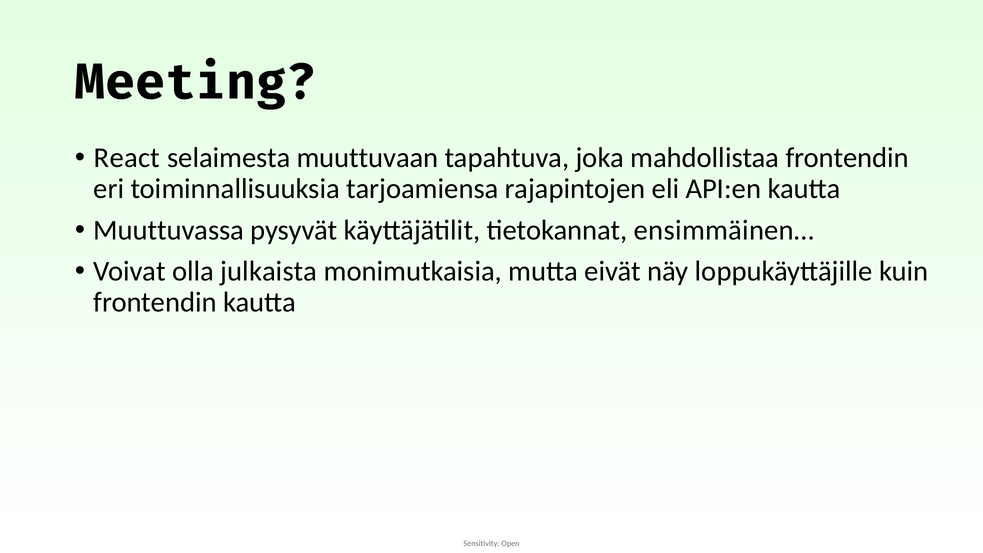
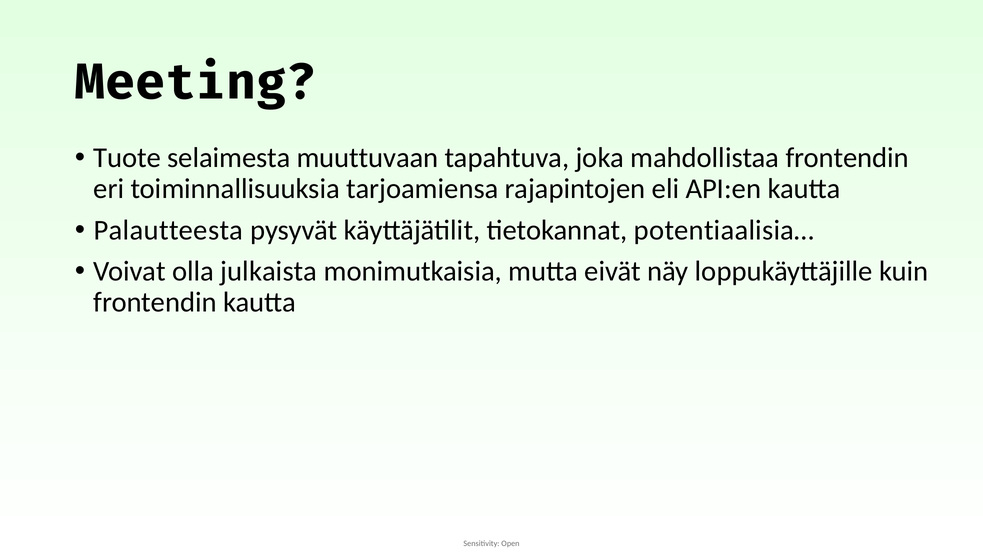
React: React -> Tuote
Muuttuvassa: Muuttuvassa -> Palautteesta
ensimmäinen…: ensimmäinen… -> potentiaalisia…
